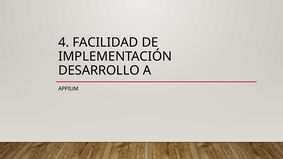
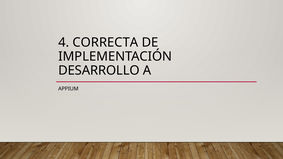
FACILIDAD: FACILIDAD -> CORRECTA
